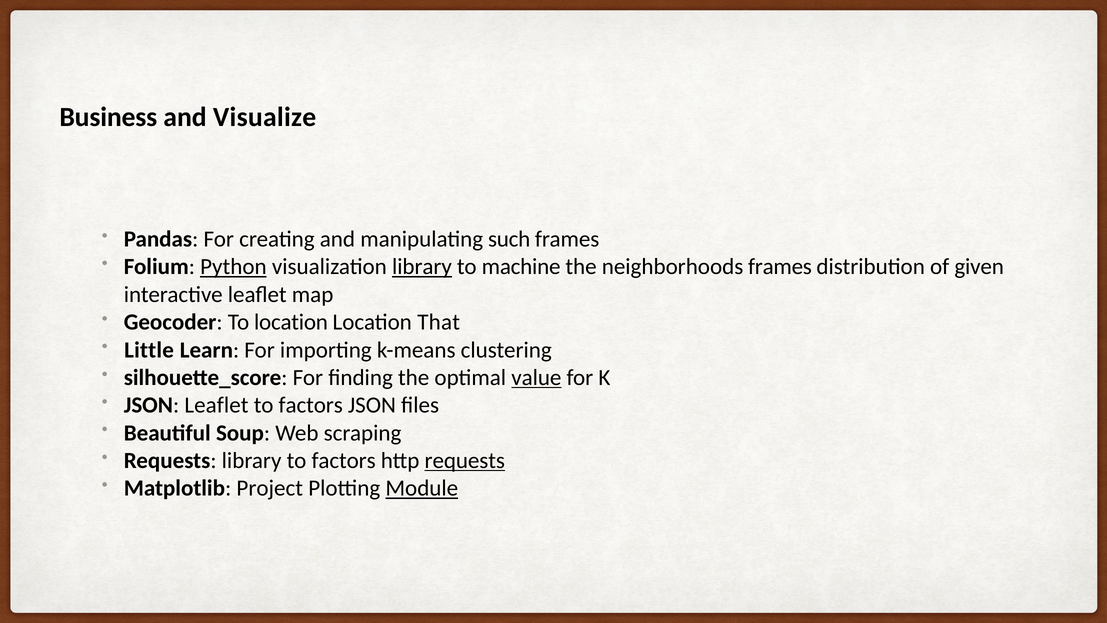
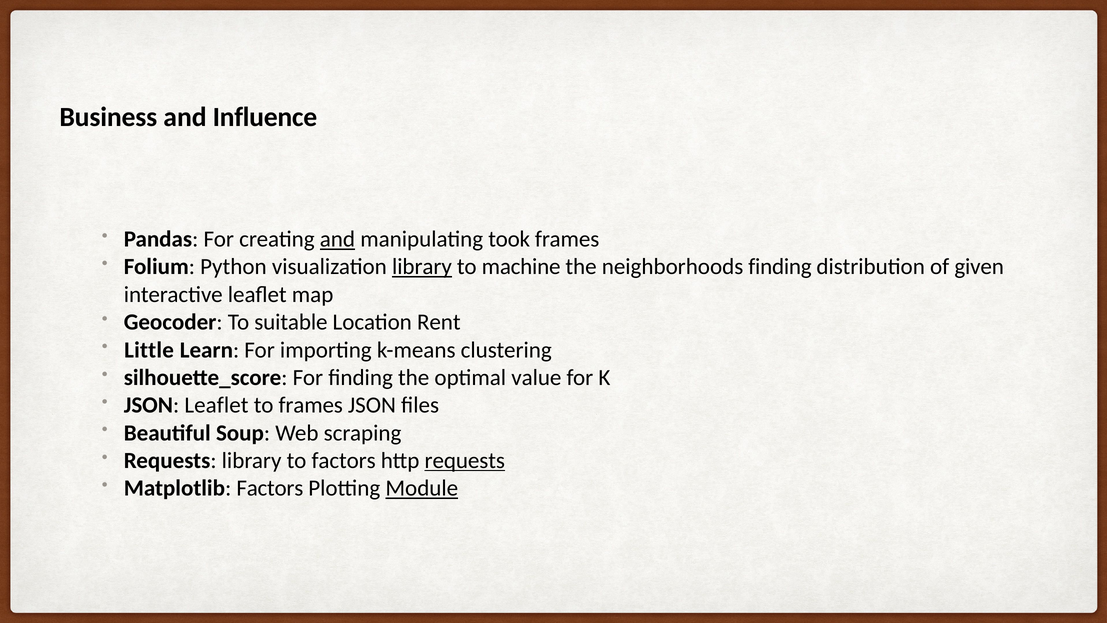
Visualize: Visualize -> Influence
and at (337, 239) underline: none -> present
such: such -> took
Python underline: present -> none
neighborhoods frames: frames -> finding
To location: location -> suitable
That: That -> Rent
value underline: present -> none
factors at (311, 405): factors -> frames
Matplotlib Project: Project -> Factors
